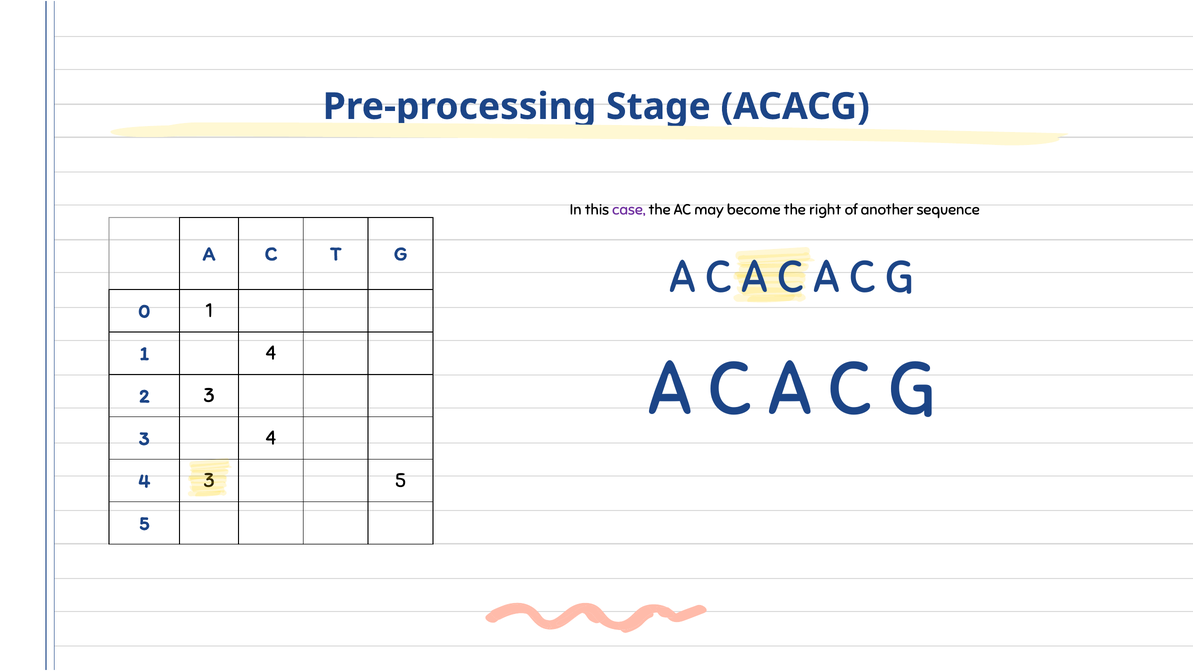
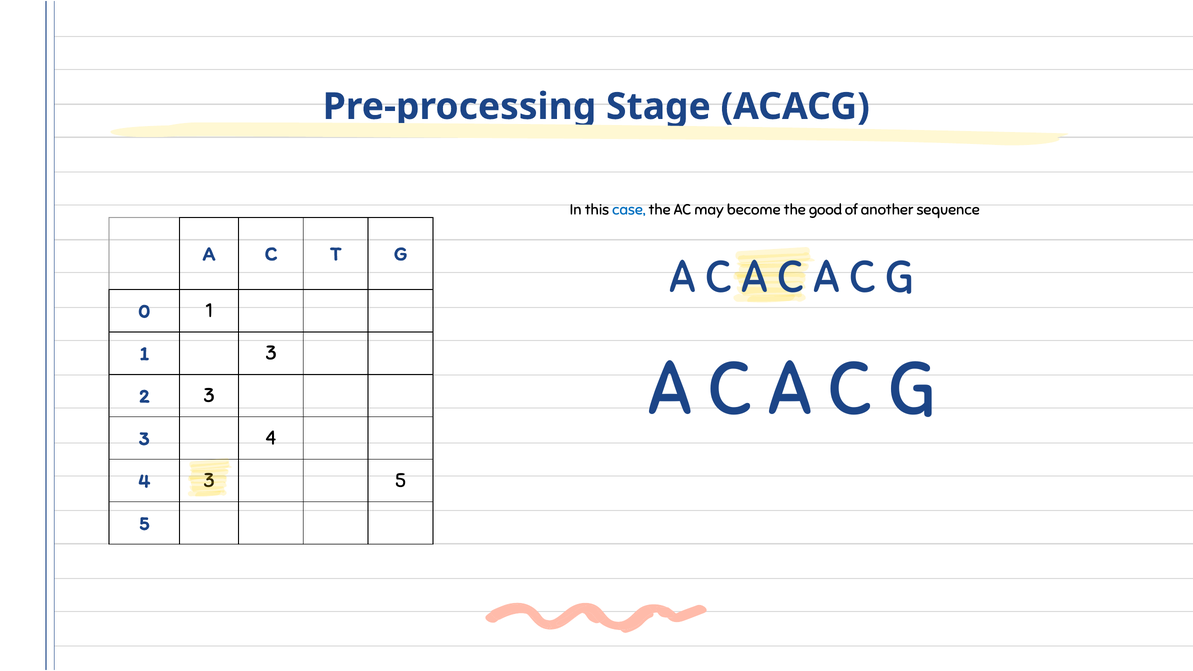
case colour: purple -> blue
right: right -> good
1 4: 4 -> 3
